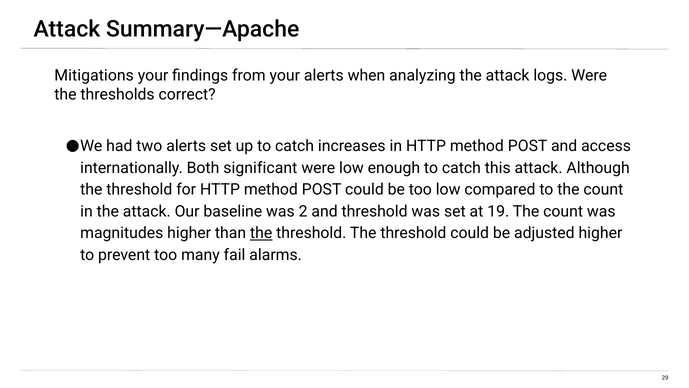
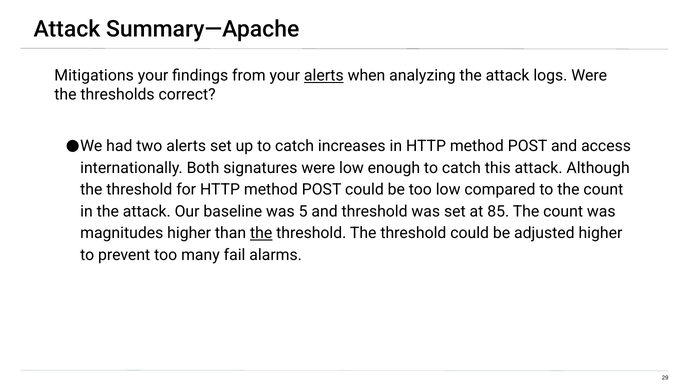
alerts at (324, 75) underline: none -> present
significant: significant -> signatures
2: 2 -> 5
19: 19 -> 85
